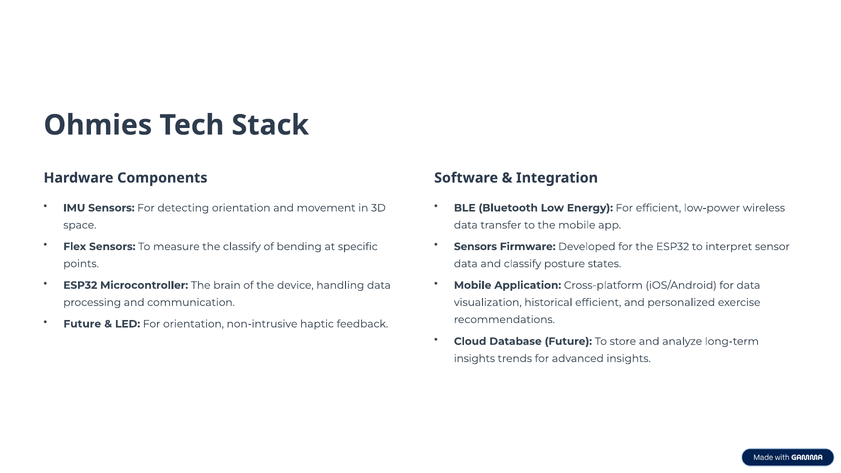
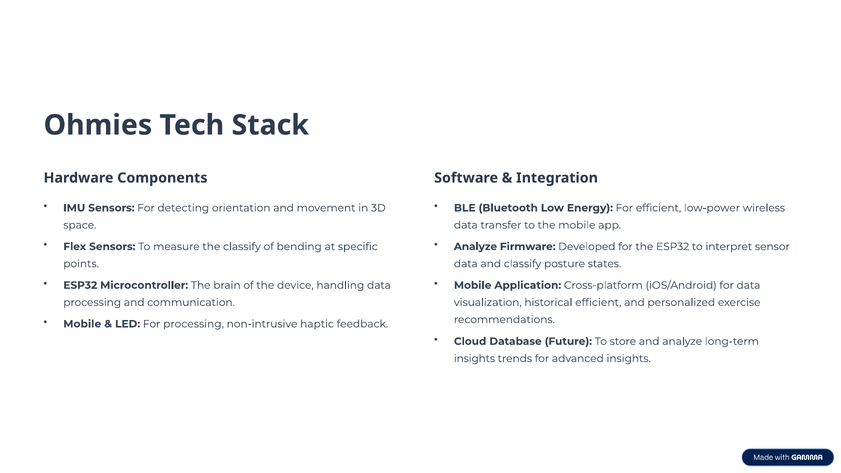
Sensors at (475, 247): Sensors -> Analyze
Future at (82, 324): Future -> Mobile
For orientation: orientation -> processing
